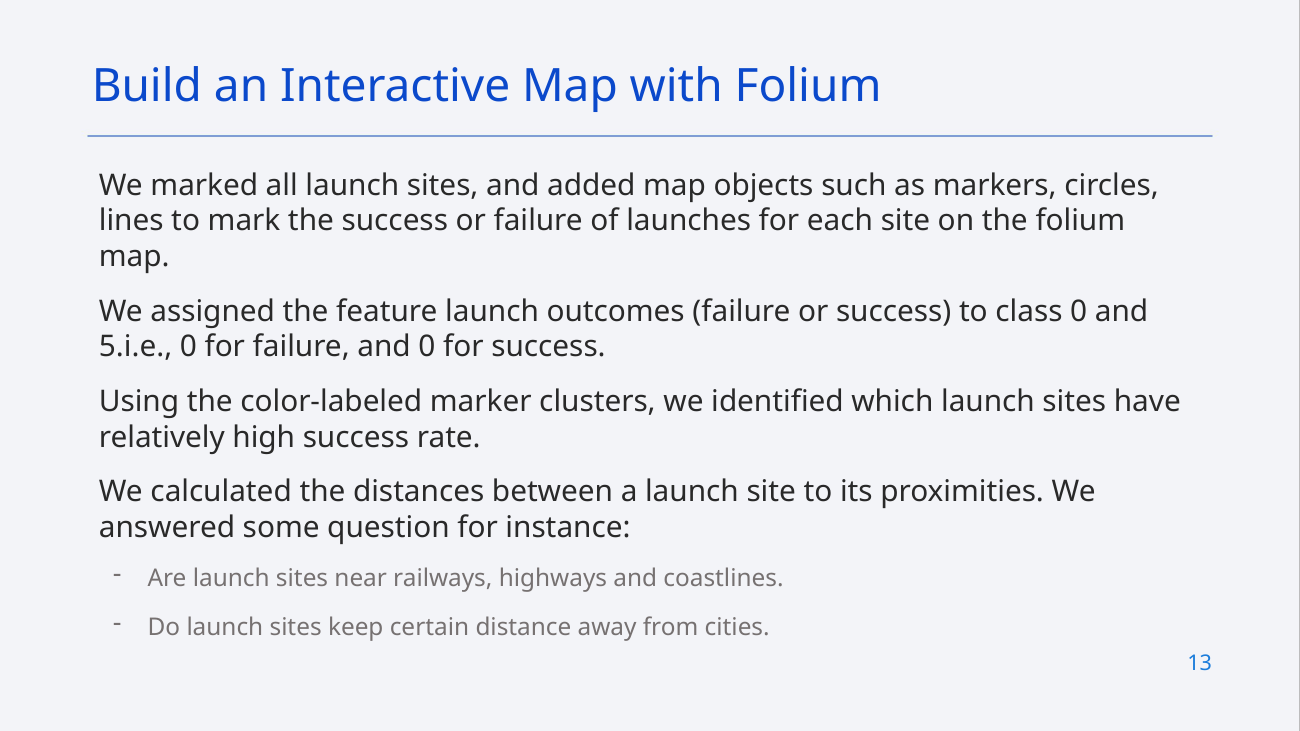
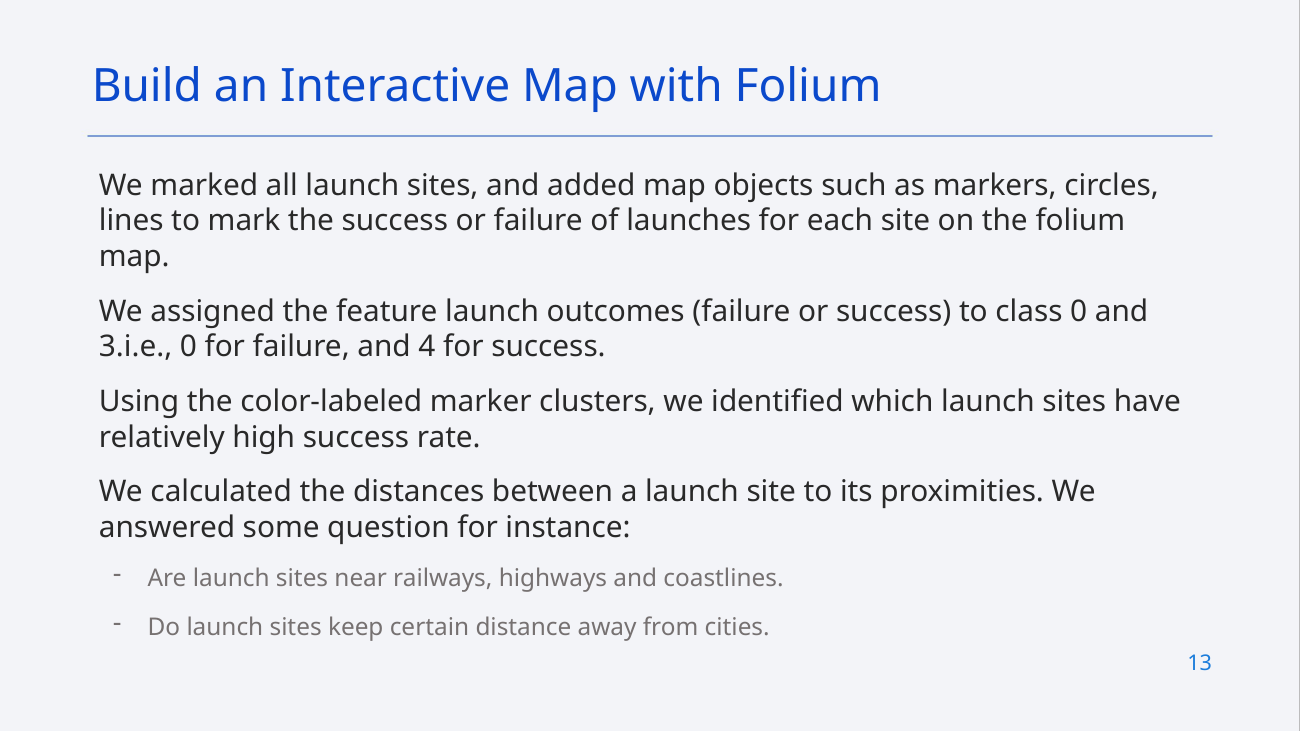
5.i.e: 5.i.e -> 3.i.e
and 0: 0 -> 4
